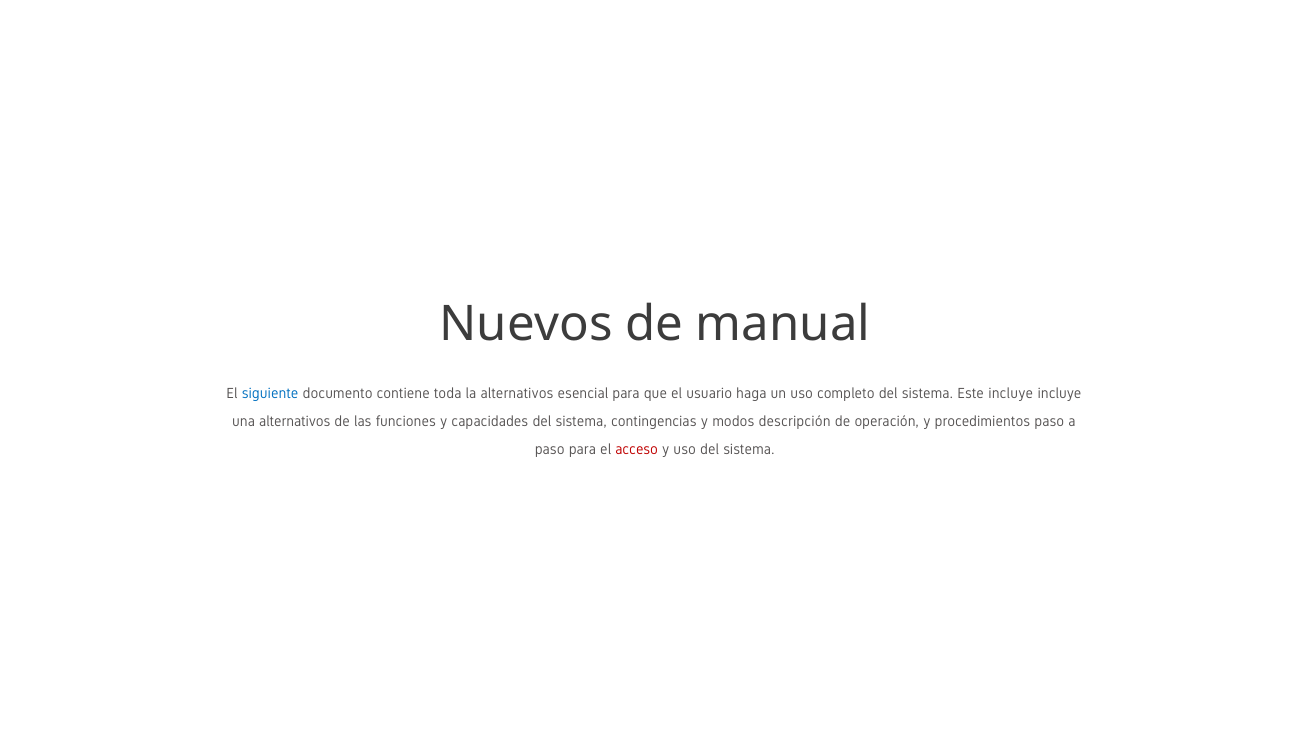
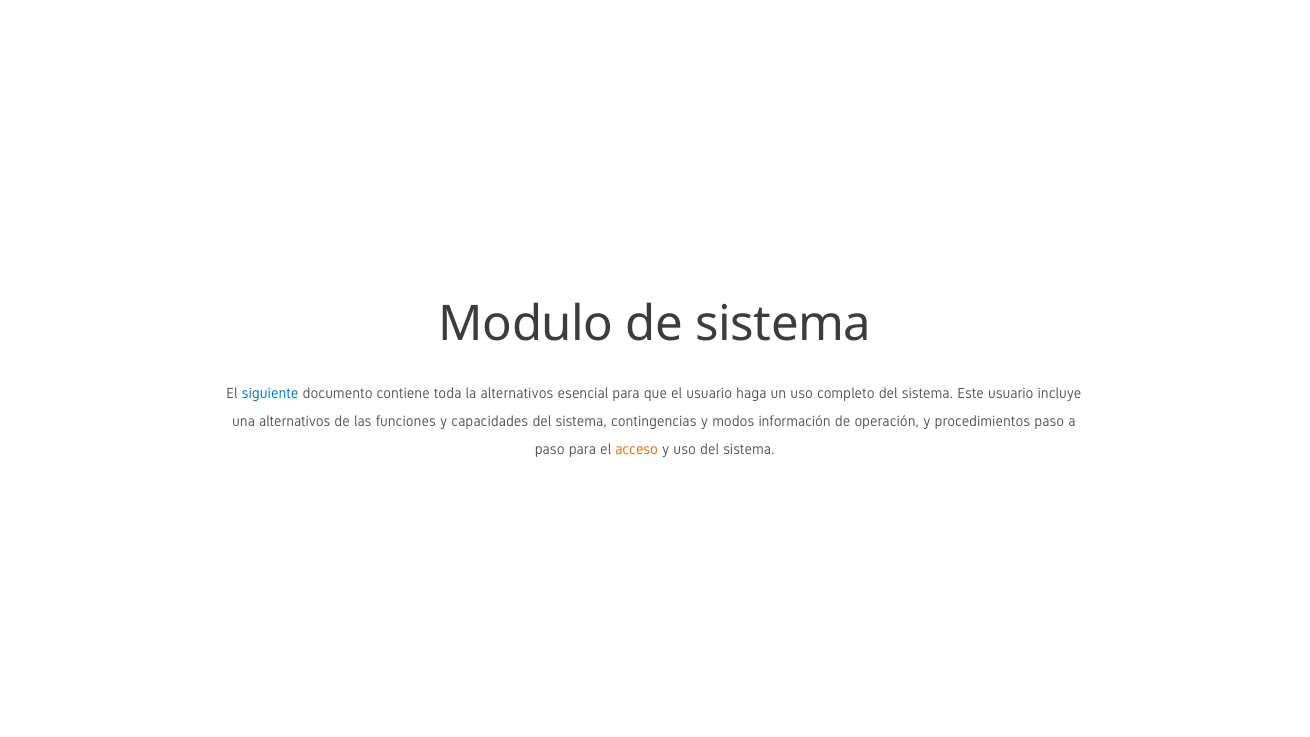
Nuevos: Nuevos -> Modulo
de manual: manual -> sistema
Este incluye: incluye -> usuario
descripción: descripción -> información
acceso colour: red -> orange
